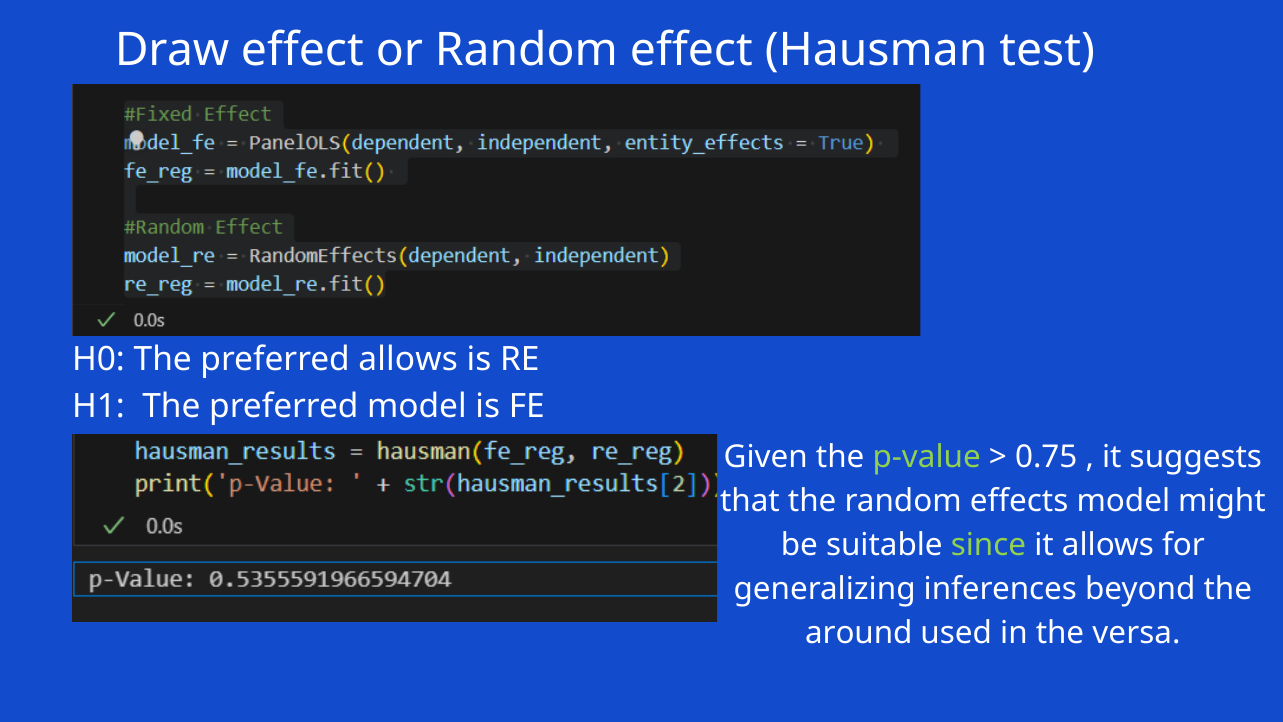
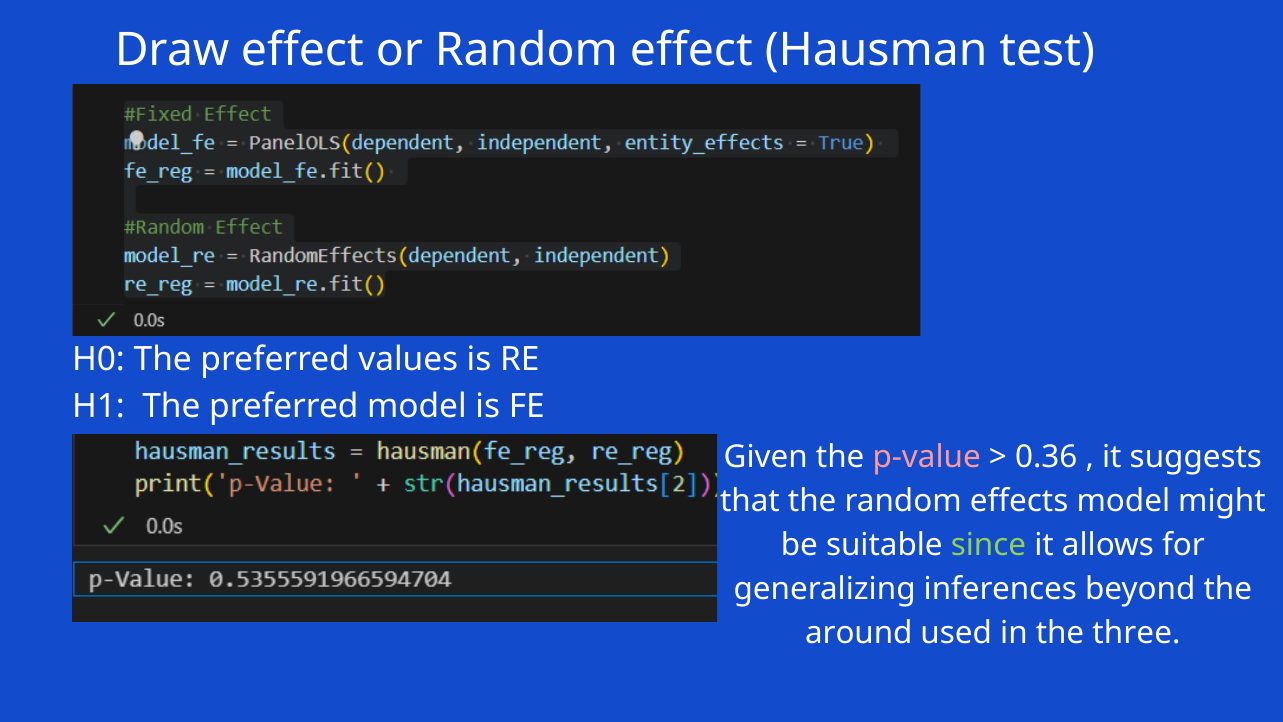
preferred allows: allows -> values
p-value colour: light green -> pink
0.75: 0.75 -> 0.36
versa: versa -> three
